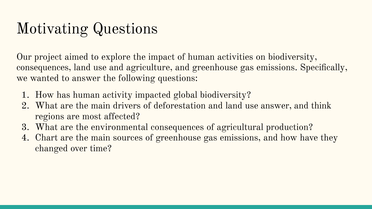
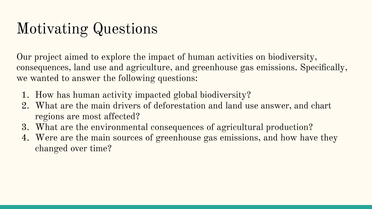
think: think -> chart
Chart: Chart -> Were
